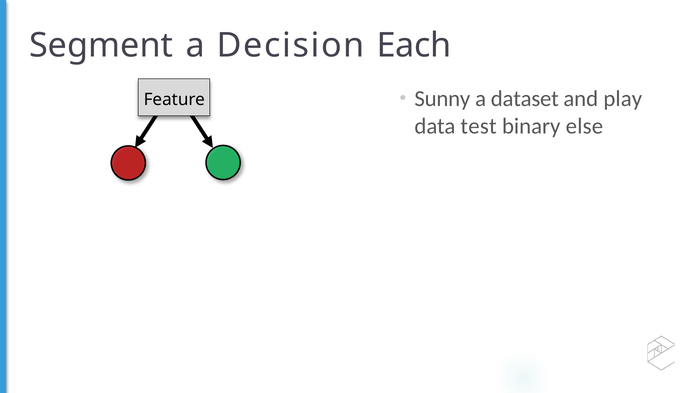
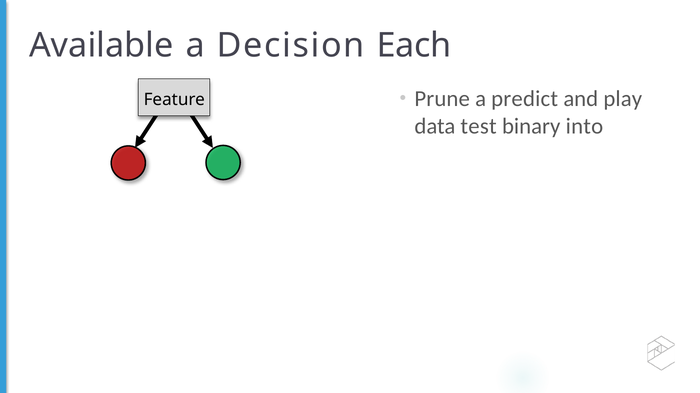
Segment: Segment -> Available
Sunny: Sunny -> Prune
dataset: dataset -> predict
else: else -> into
